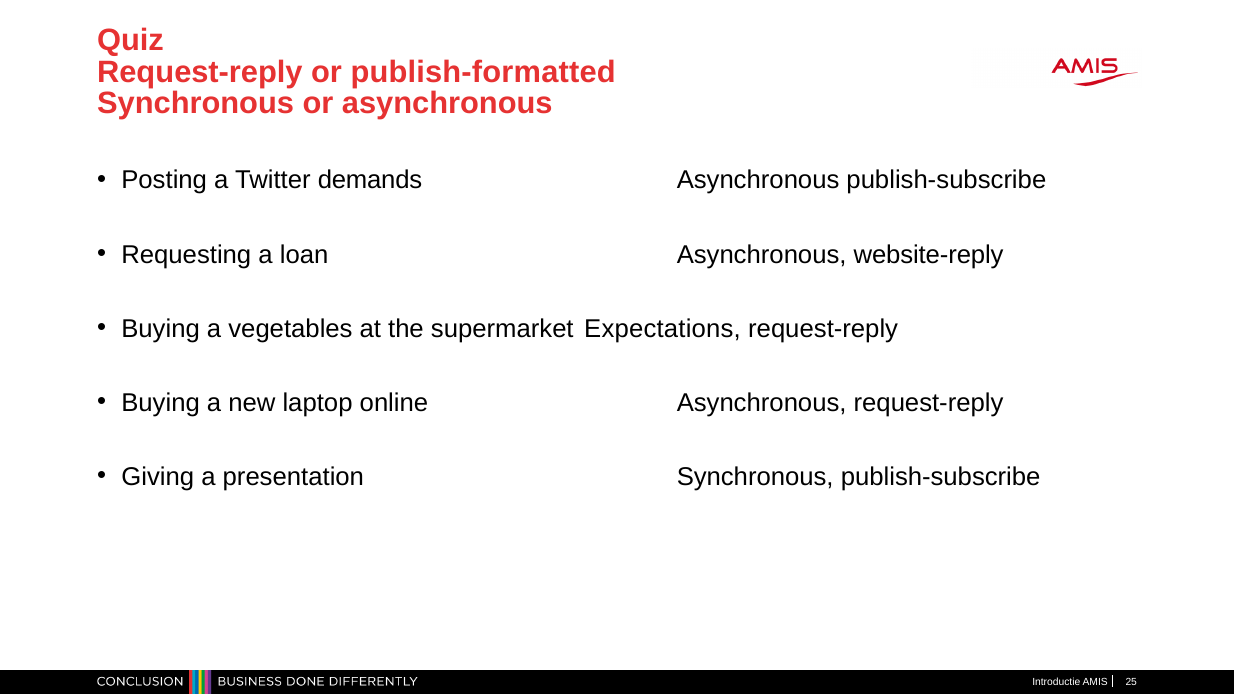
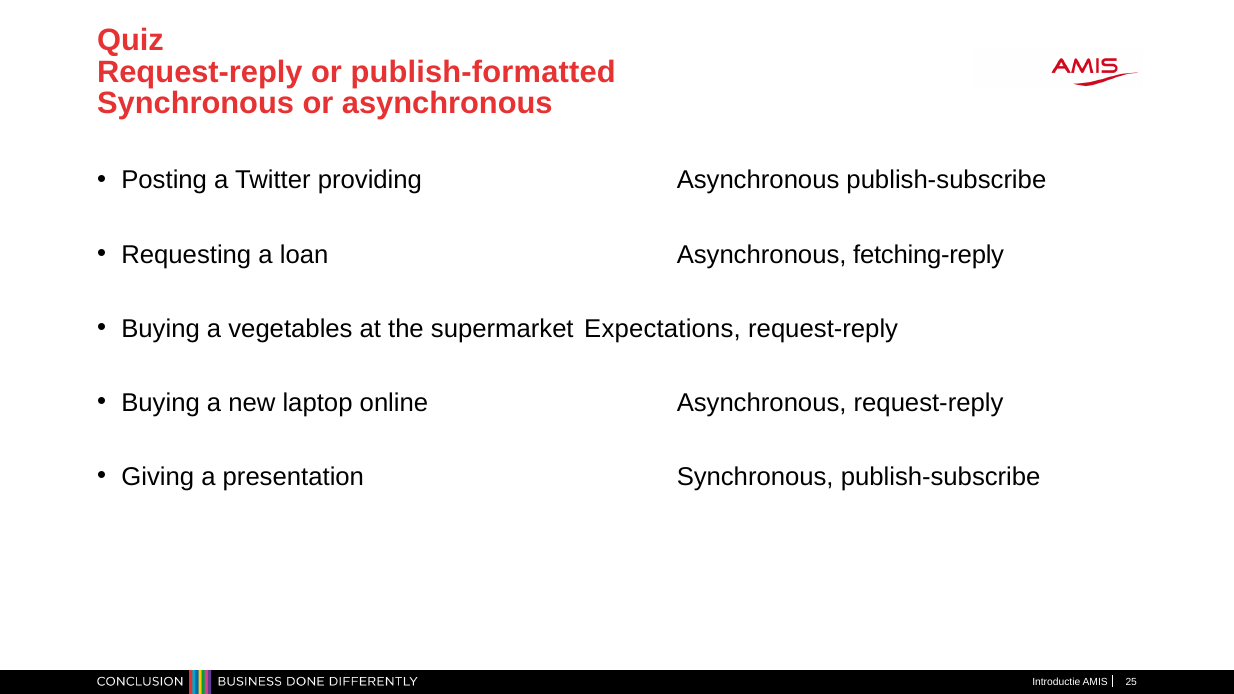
demands: demands -> providing
website-reply: website-reply -> fetching-reply
